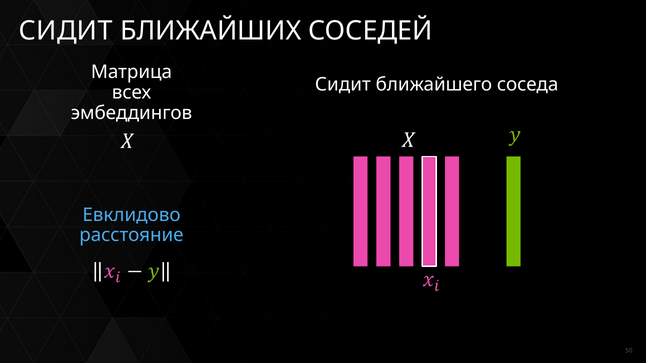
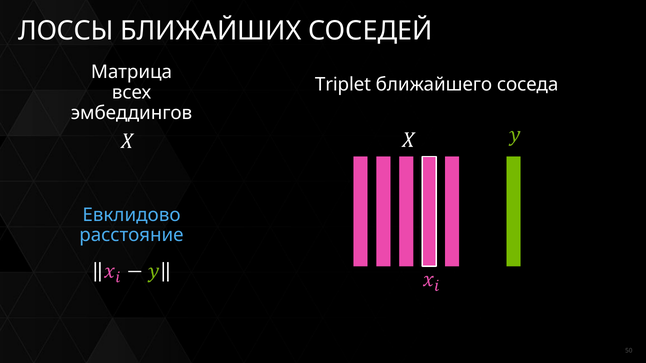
СИДИТ at (66, 31): СИДИТ -> ЛОССЫ
Сидит at (343, 85): Сидит -> Triplet
